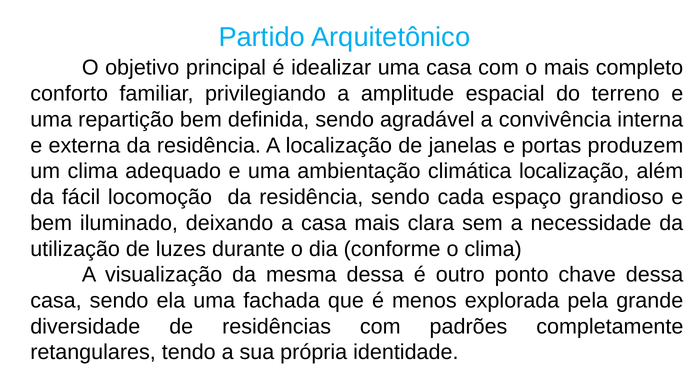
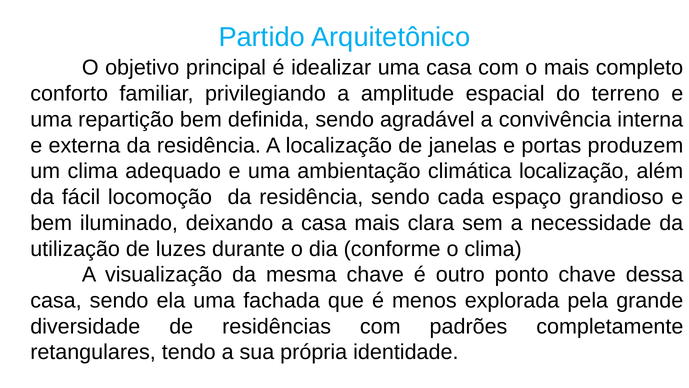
mesma dessa: dessa -> chave
